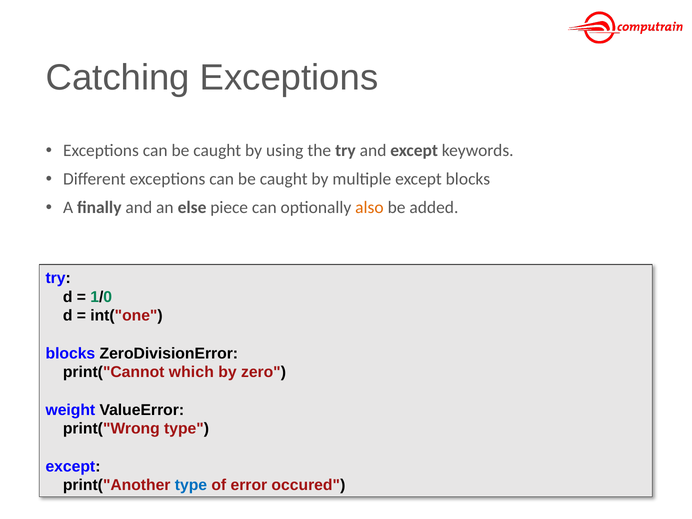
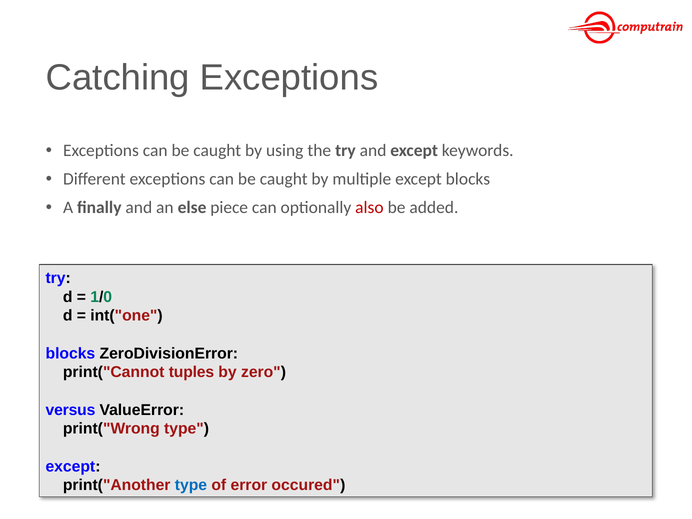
also colour: orange -> red
which: which -> tuples
weight: weight -> versus
